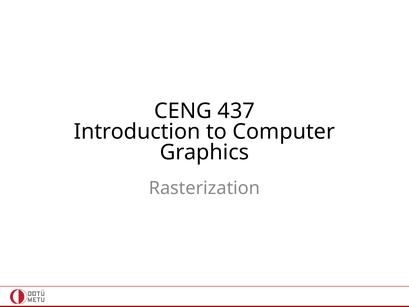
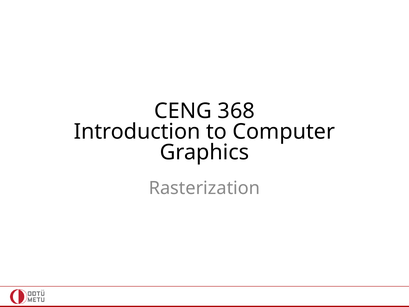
437: 437 -> 368
